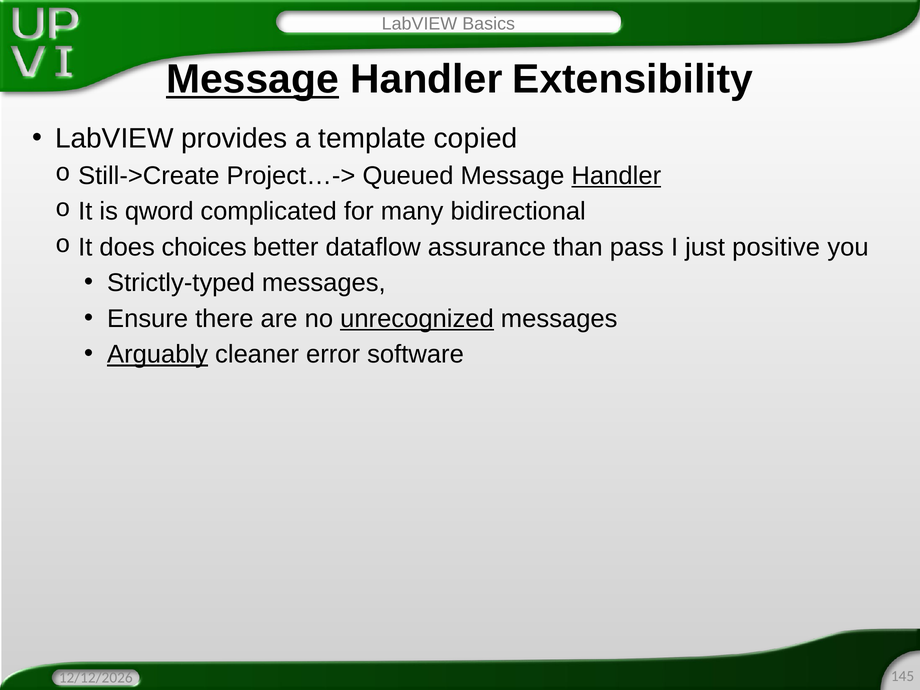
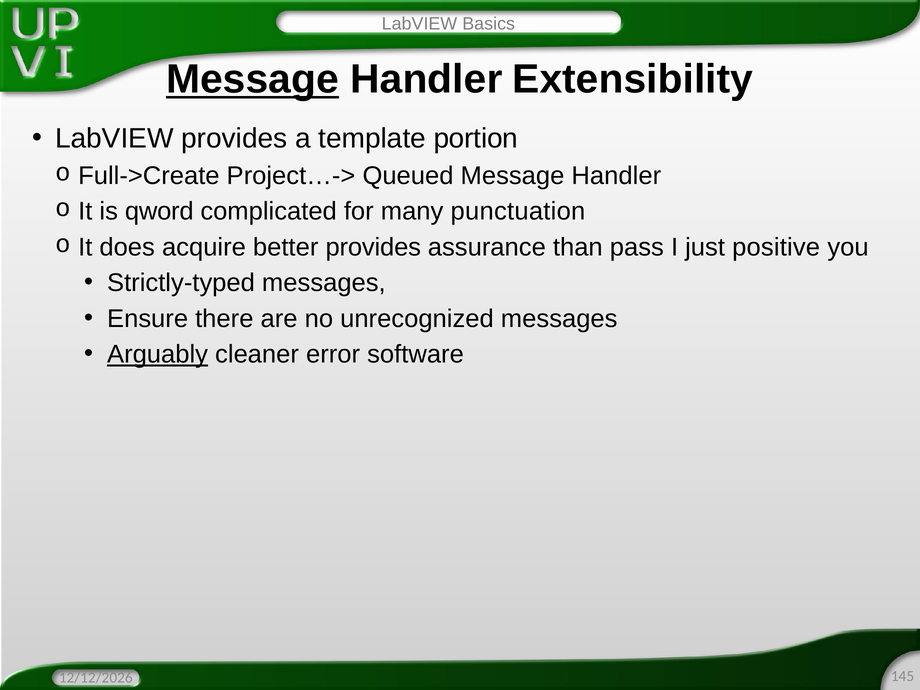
copied: copied -> portion
Still->Create: Still->Create -> Full->Create
Handler at (616, 176) underline: present -> none
bidirectional: bidirectional -> punctuation
choices: choices -> acquire
better dataflow: dataflow -> provides
unrecognized underline: present -> none
